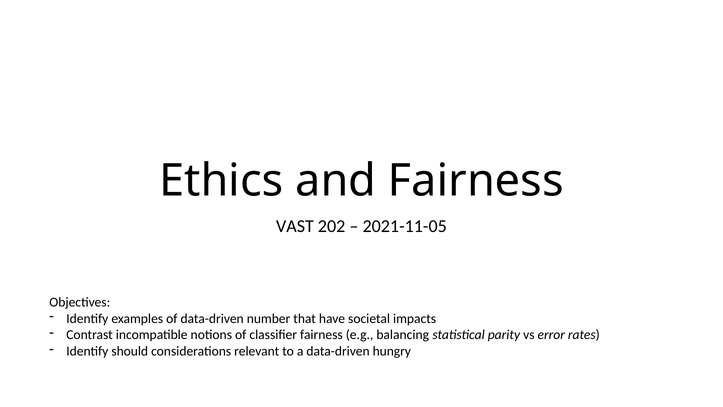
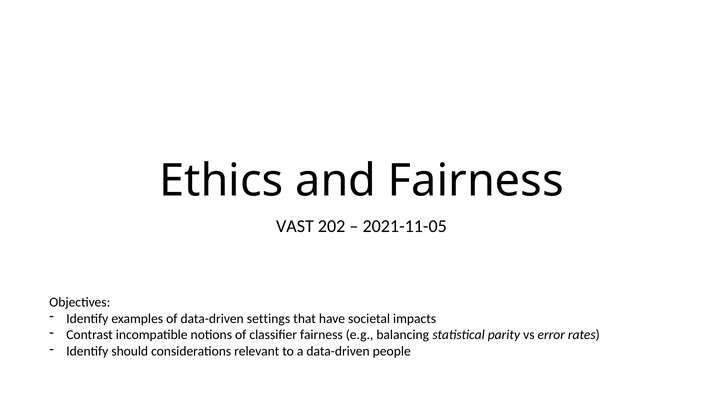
number: number -> settings
hungry: hungry -> people
